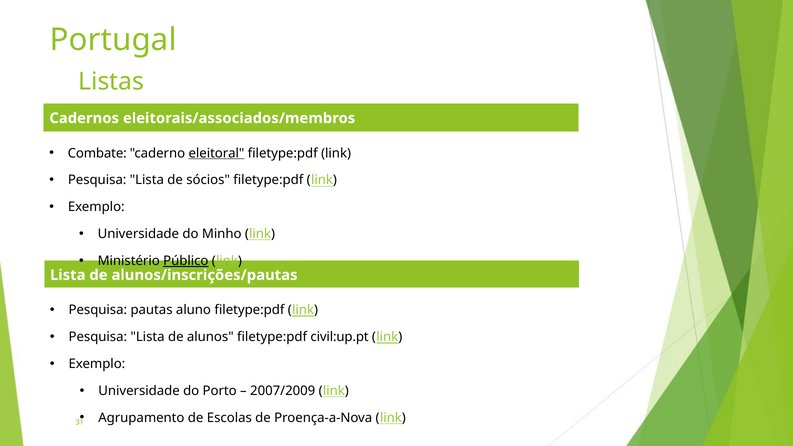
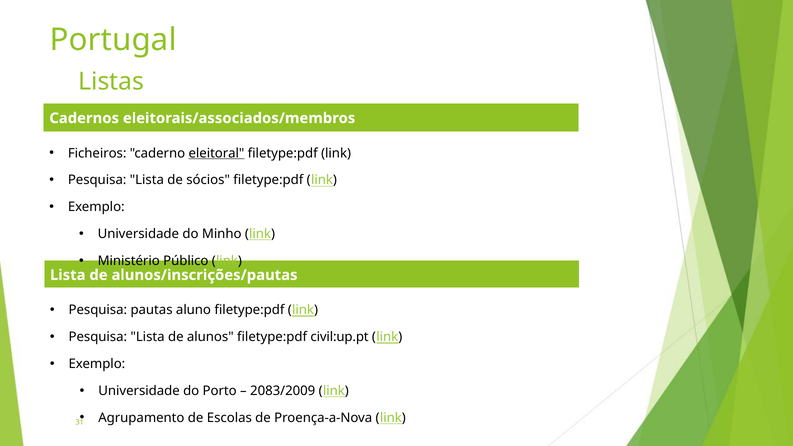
Combate: Combate -> Ficheiros
Público underline: present -> none
2007/2009: 2007/2009 -> 2083/2009
